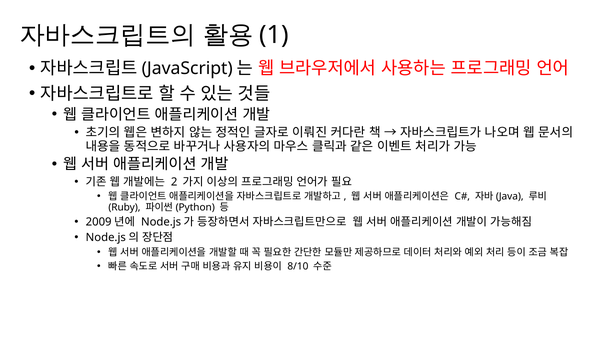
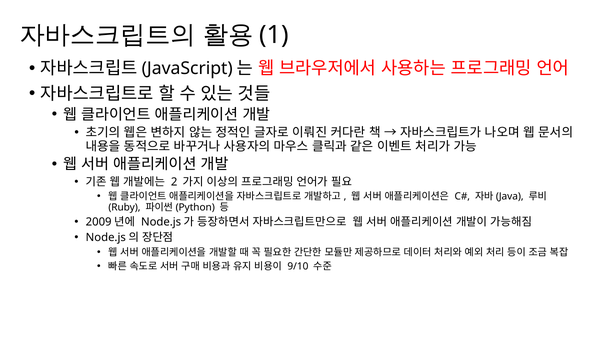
8/10: 8/10 -> 9/10
